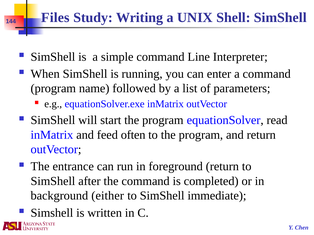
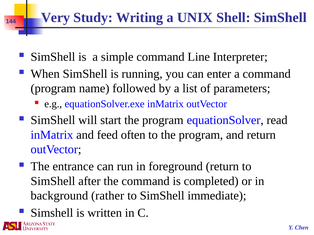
Files: Files -> Very
either: either -> rather
